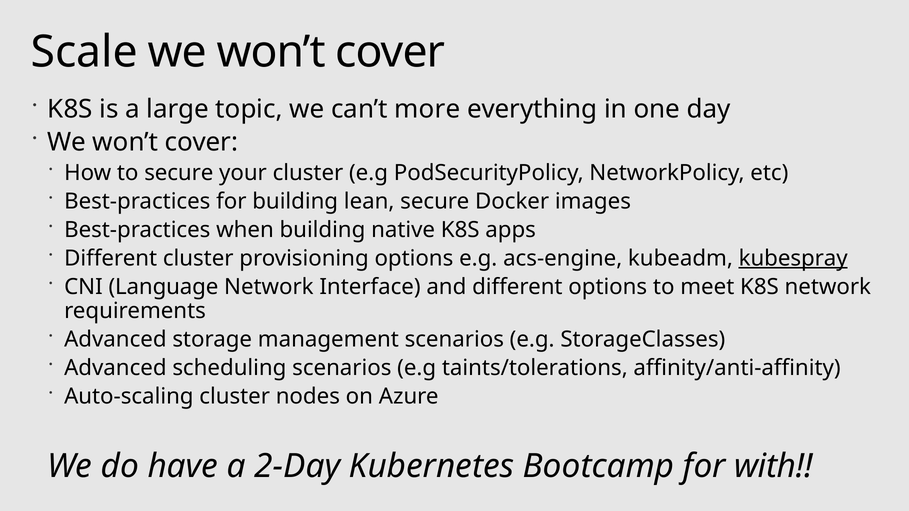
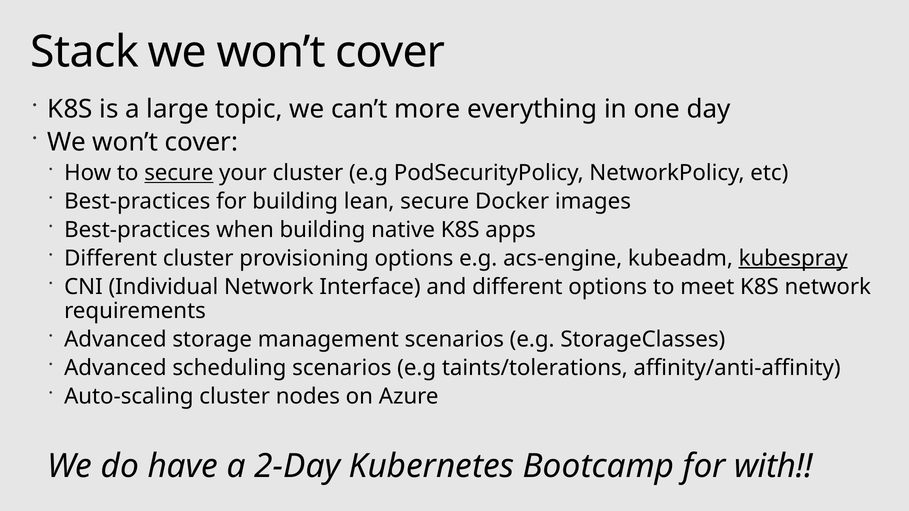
Scale: Scale -> Stack
secure at (179, 173) underline: none -> present
Language: Language -> Individual
